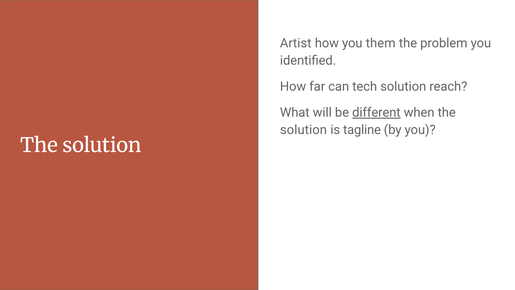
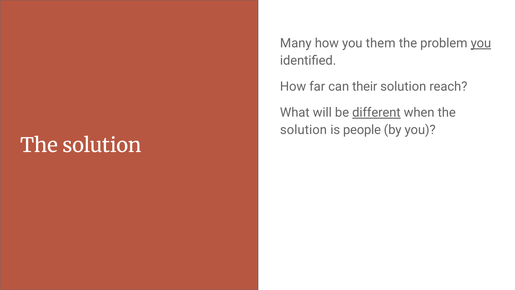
Artist: Artist -> Many
you at (481, 43) underline: none -> present
tech: tech -> their
tagline: tagline -> people
